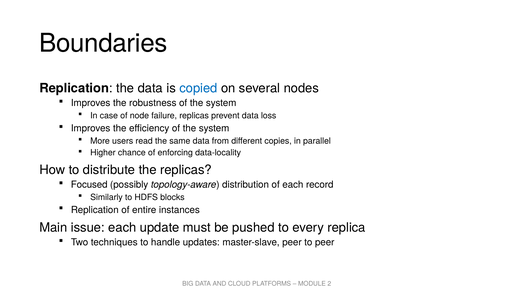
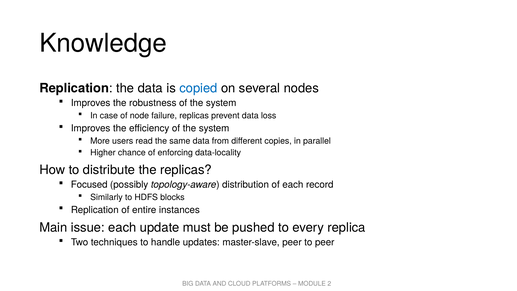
Boundaries: Boundaries -> Knowledge
